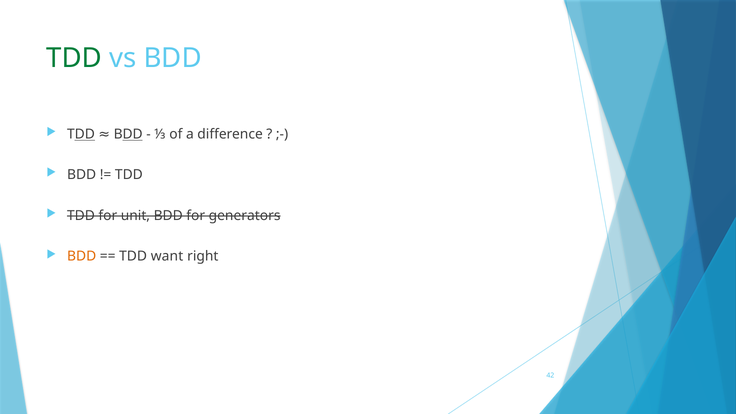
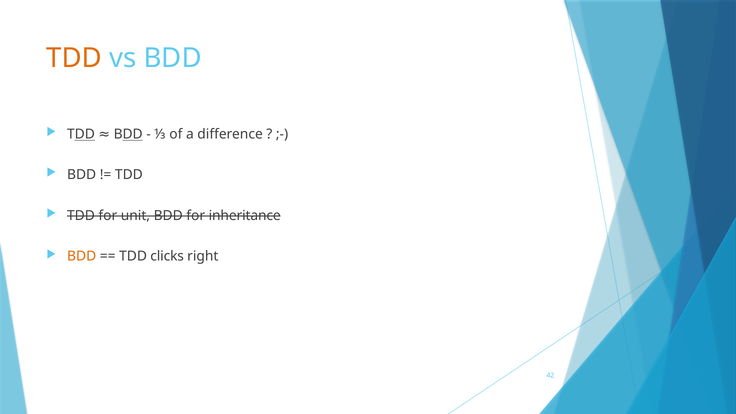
TDD at (74, 58) colour: green -> orange
generators: generators -> inheritance
want: want -> clicks
